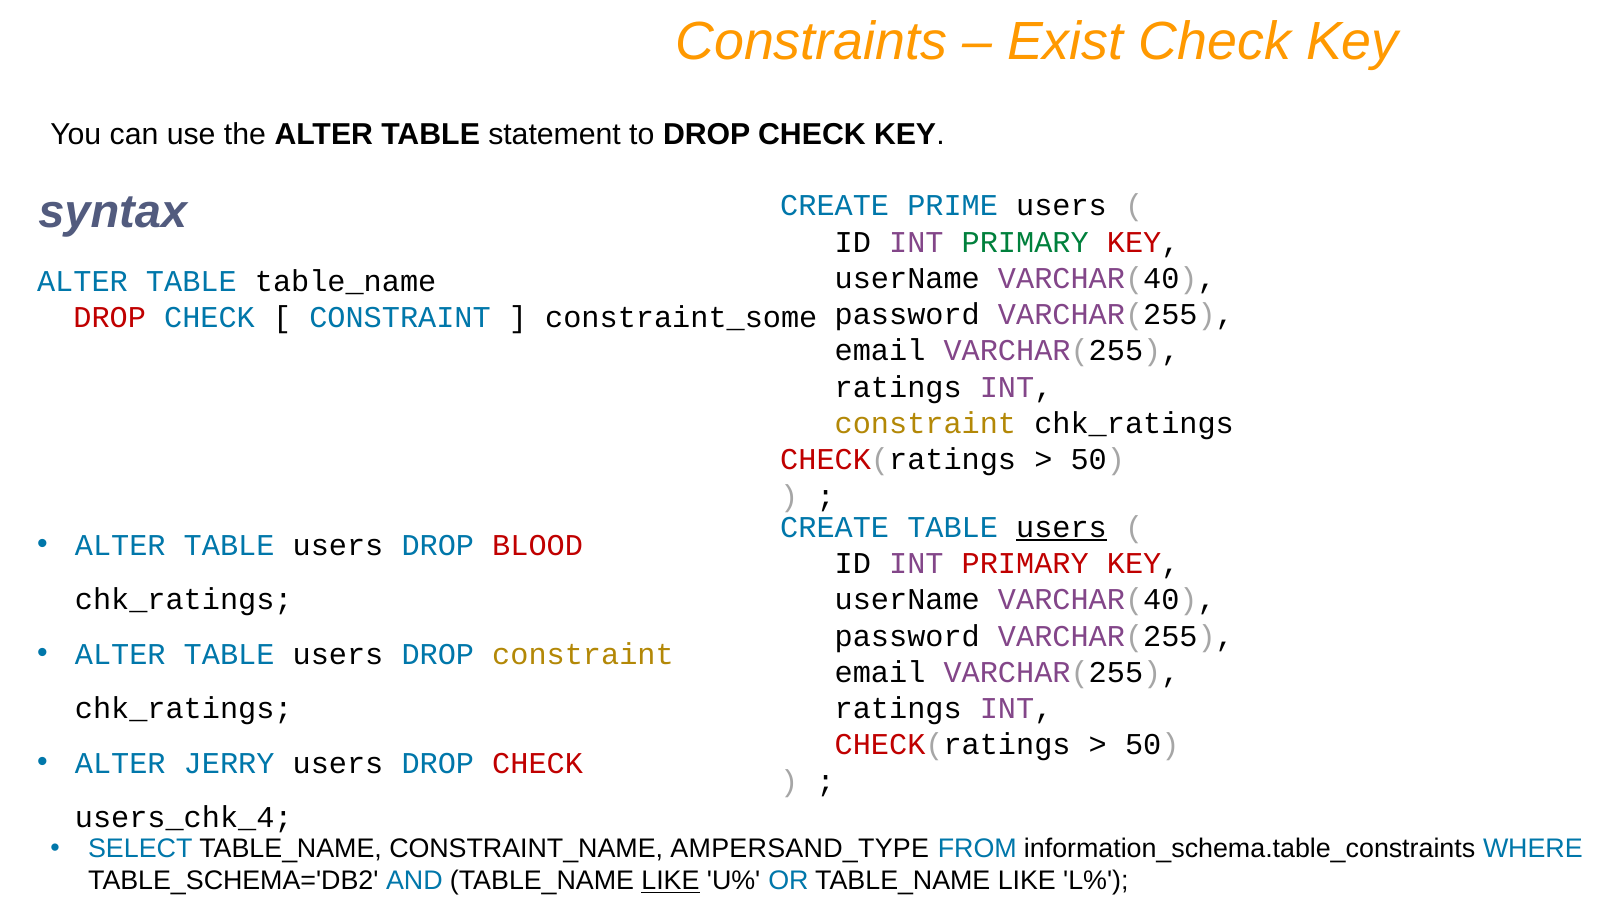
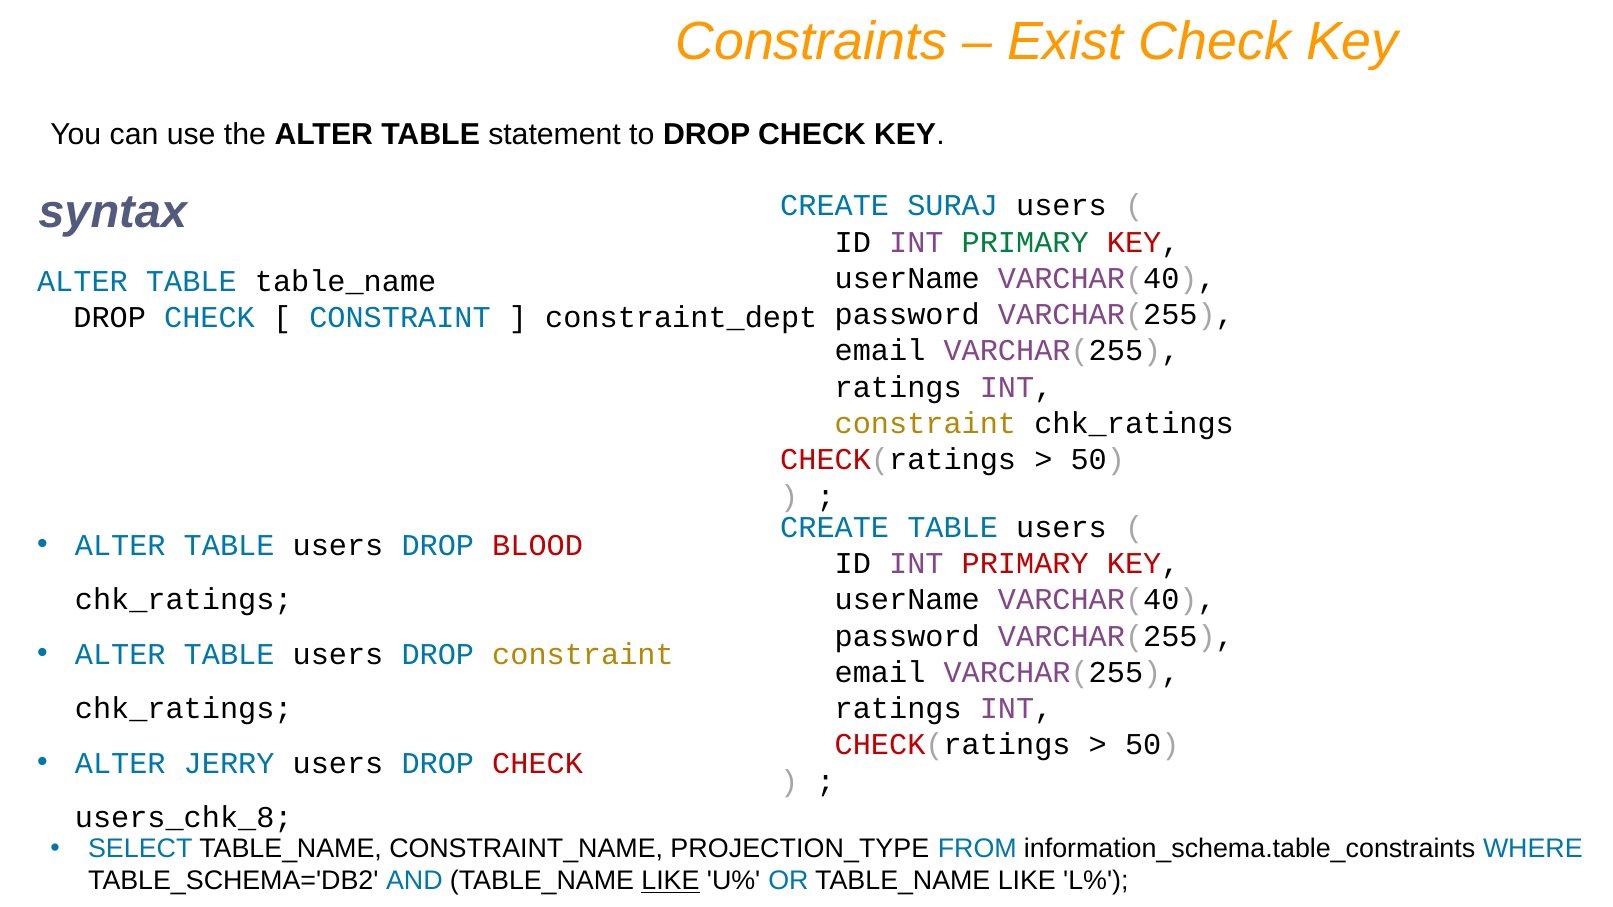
PRIME: PRIME -> SURAJ
DROP at (110, 318) colour: red -> black
constraint_some: constraint_some -> constraint_dept
users at (1061, 527) underline: present -> none
users_chk_4: users_chk_4 -> users_chk_8
AMPERSAND_TYPE: AMPERSAND_TYPE -> PROJECTION_TYPE
